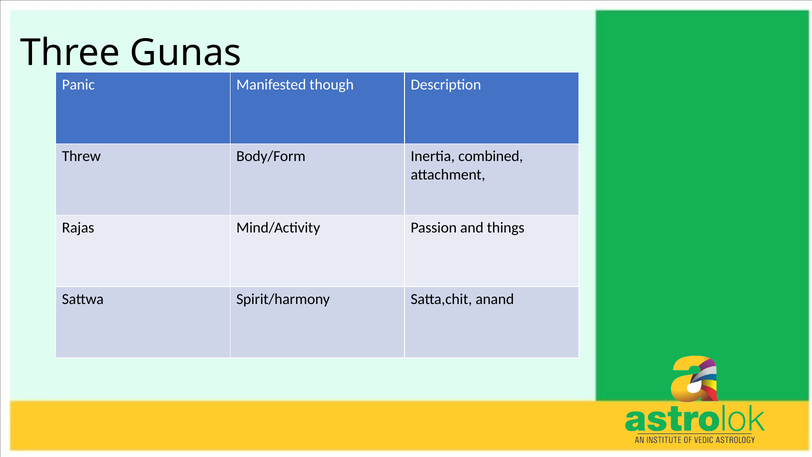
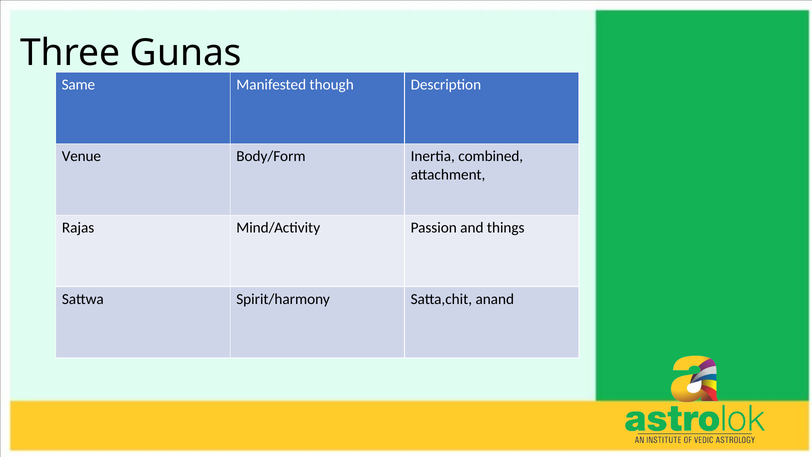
Panic: Panic -> Same
Threw: Threw -> Venue
